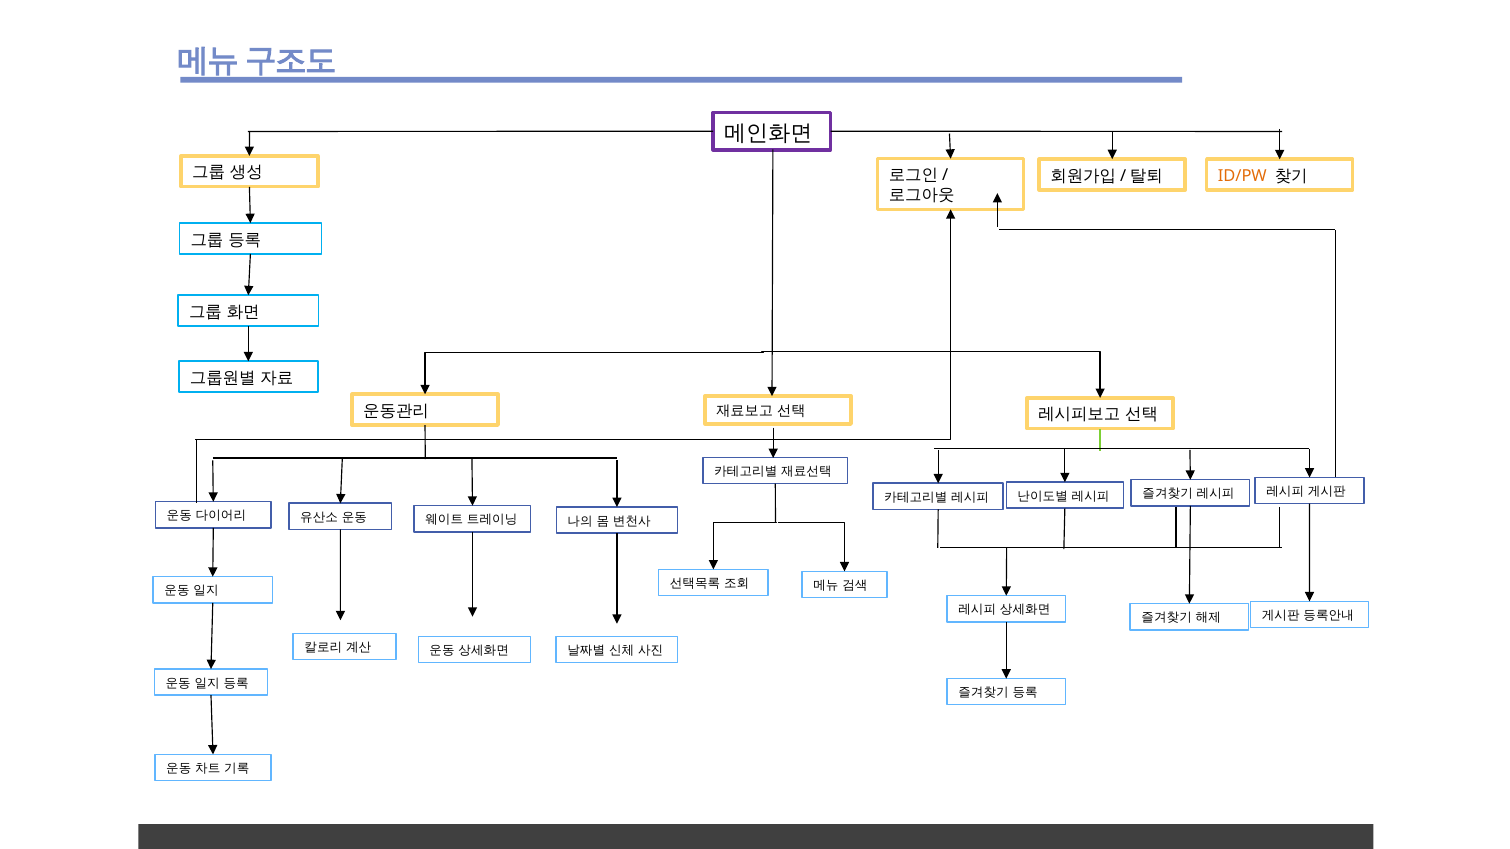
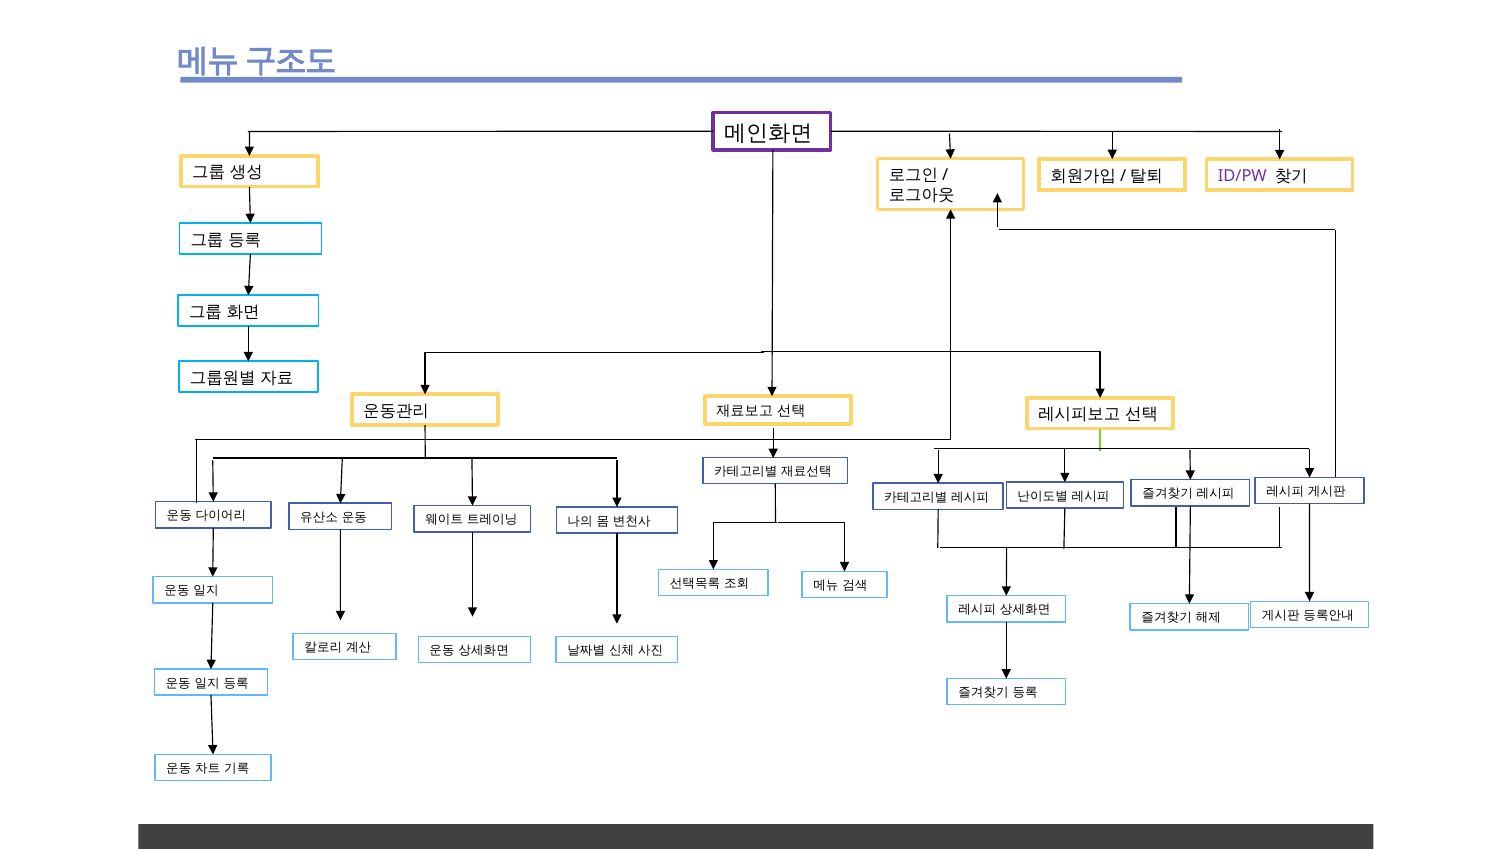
ID/PW colour: orange -> purple
